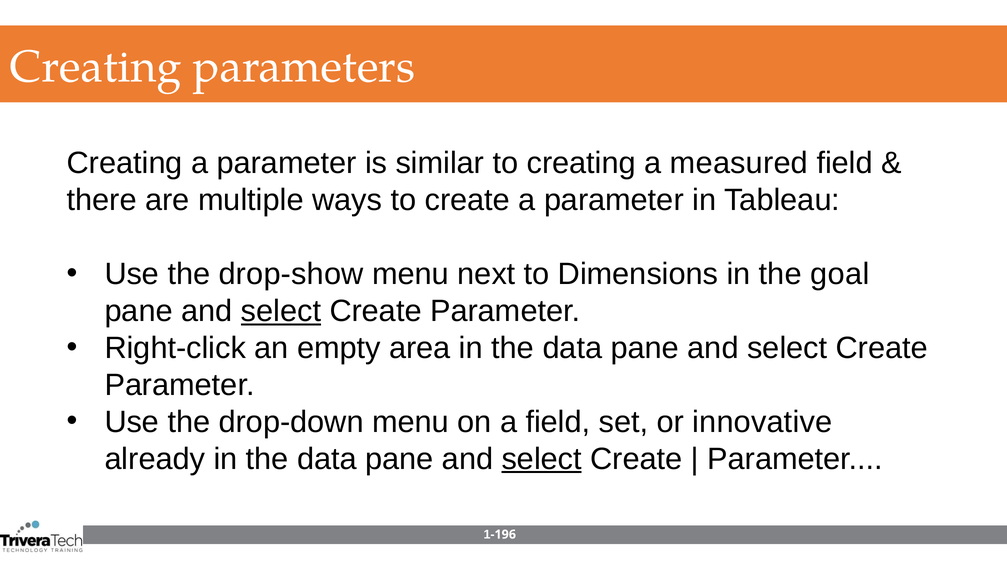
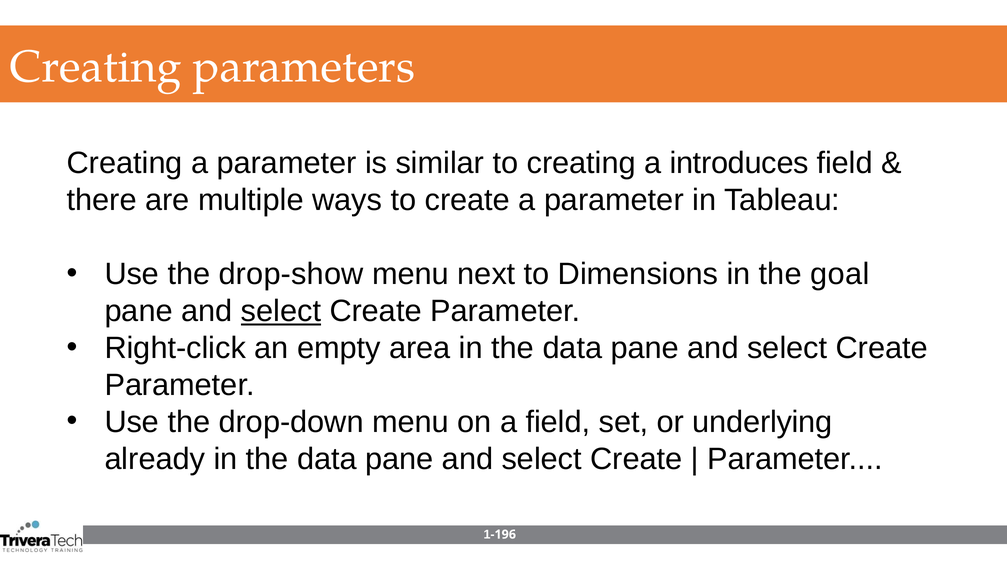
measured: measured -> introduces
innovative: innovative -> underlying
select at (542, 458) underline: present -> none
